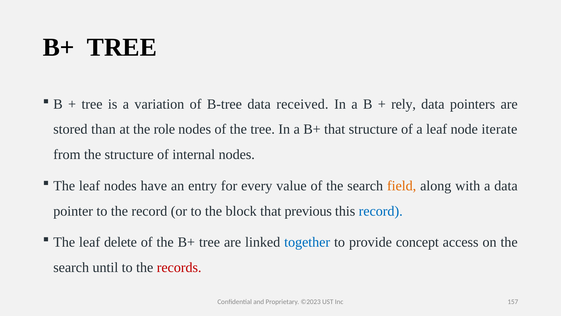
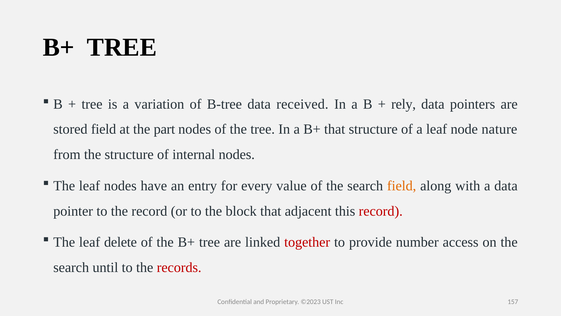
stored than: than -> field
role: role -> part
iterate: iterate -> nature
previous: previous -> adjacent
record at (381, 211) colour: blue -> red
together colour: blue -> red
concept: concept -> number
